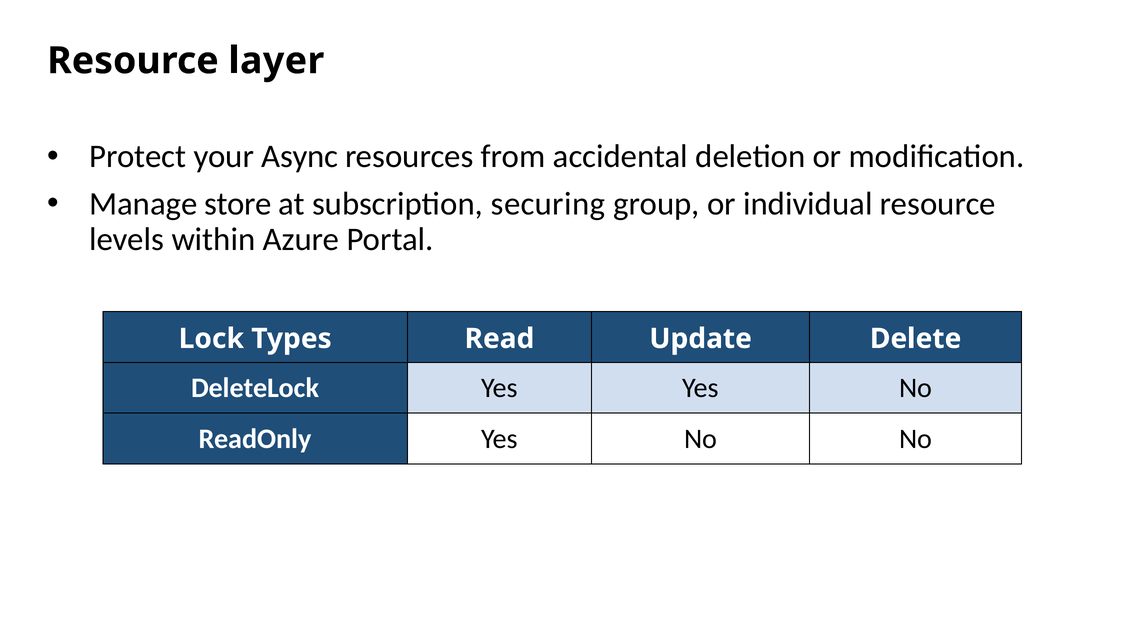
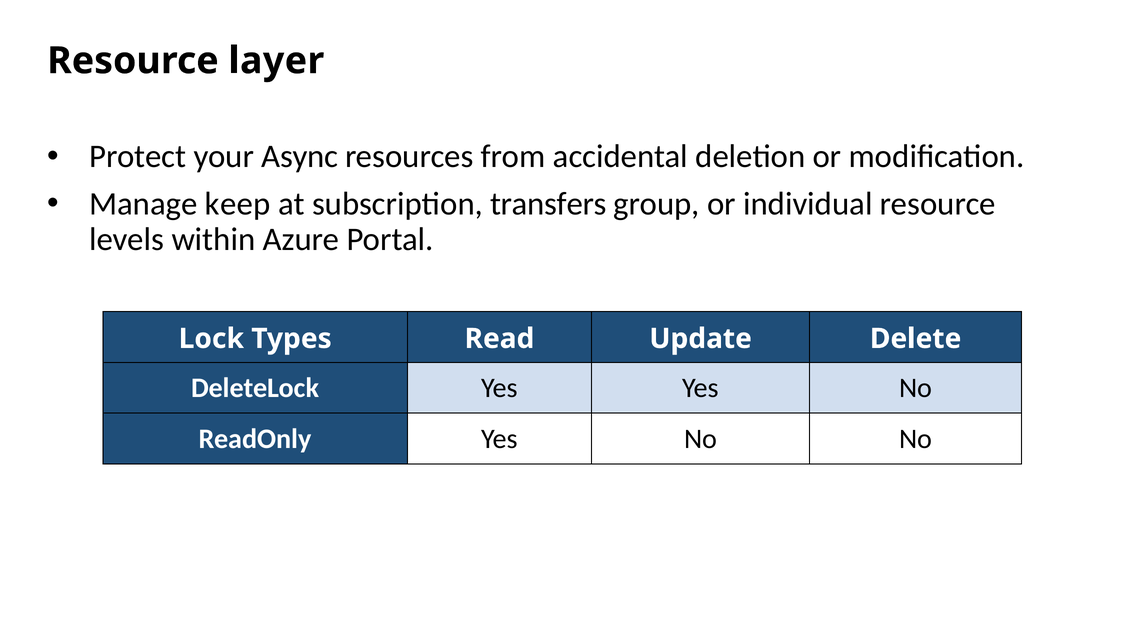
store: store -> keep
securing: securing -> transfers
